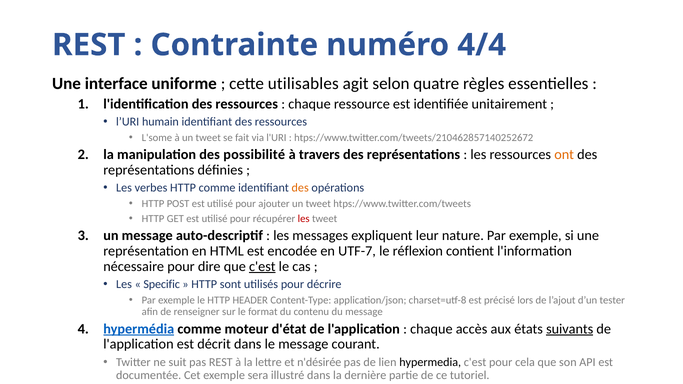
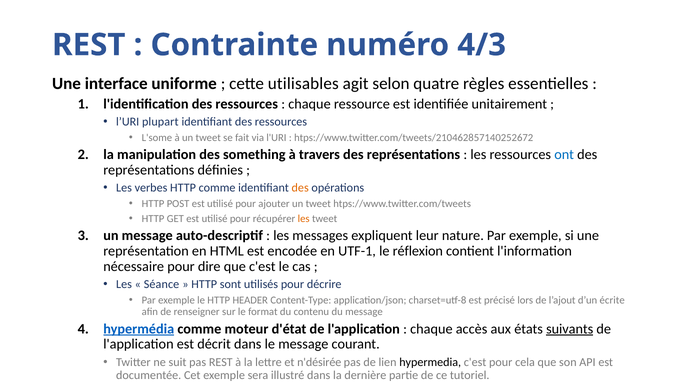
4/4: 4/4 -> 4/3
humain: humain -> plupart
possibilité: possibilité -> something
ont colour: orange -> blue
les at (304, 219) colour: red -> orange
UTF-7: UTF-7 -> UTF-1
c'est at (262, 267) underline: present -> none
Specific: Specific -> Séance
tester: tester -> écrite
